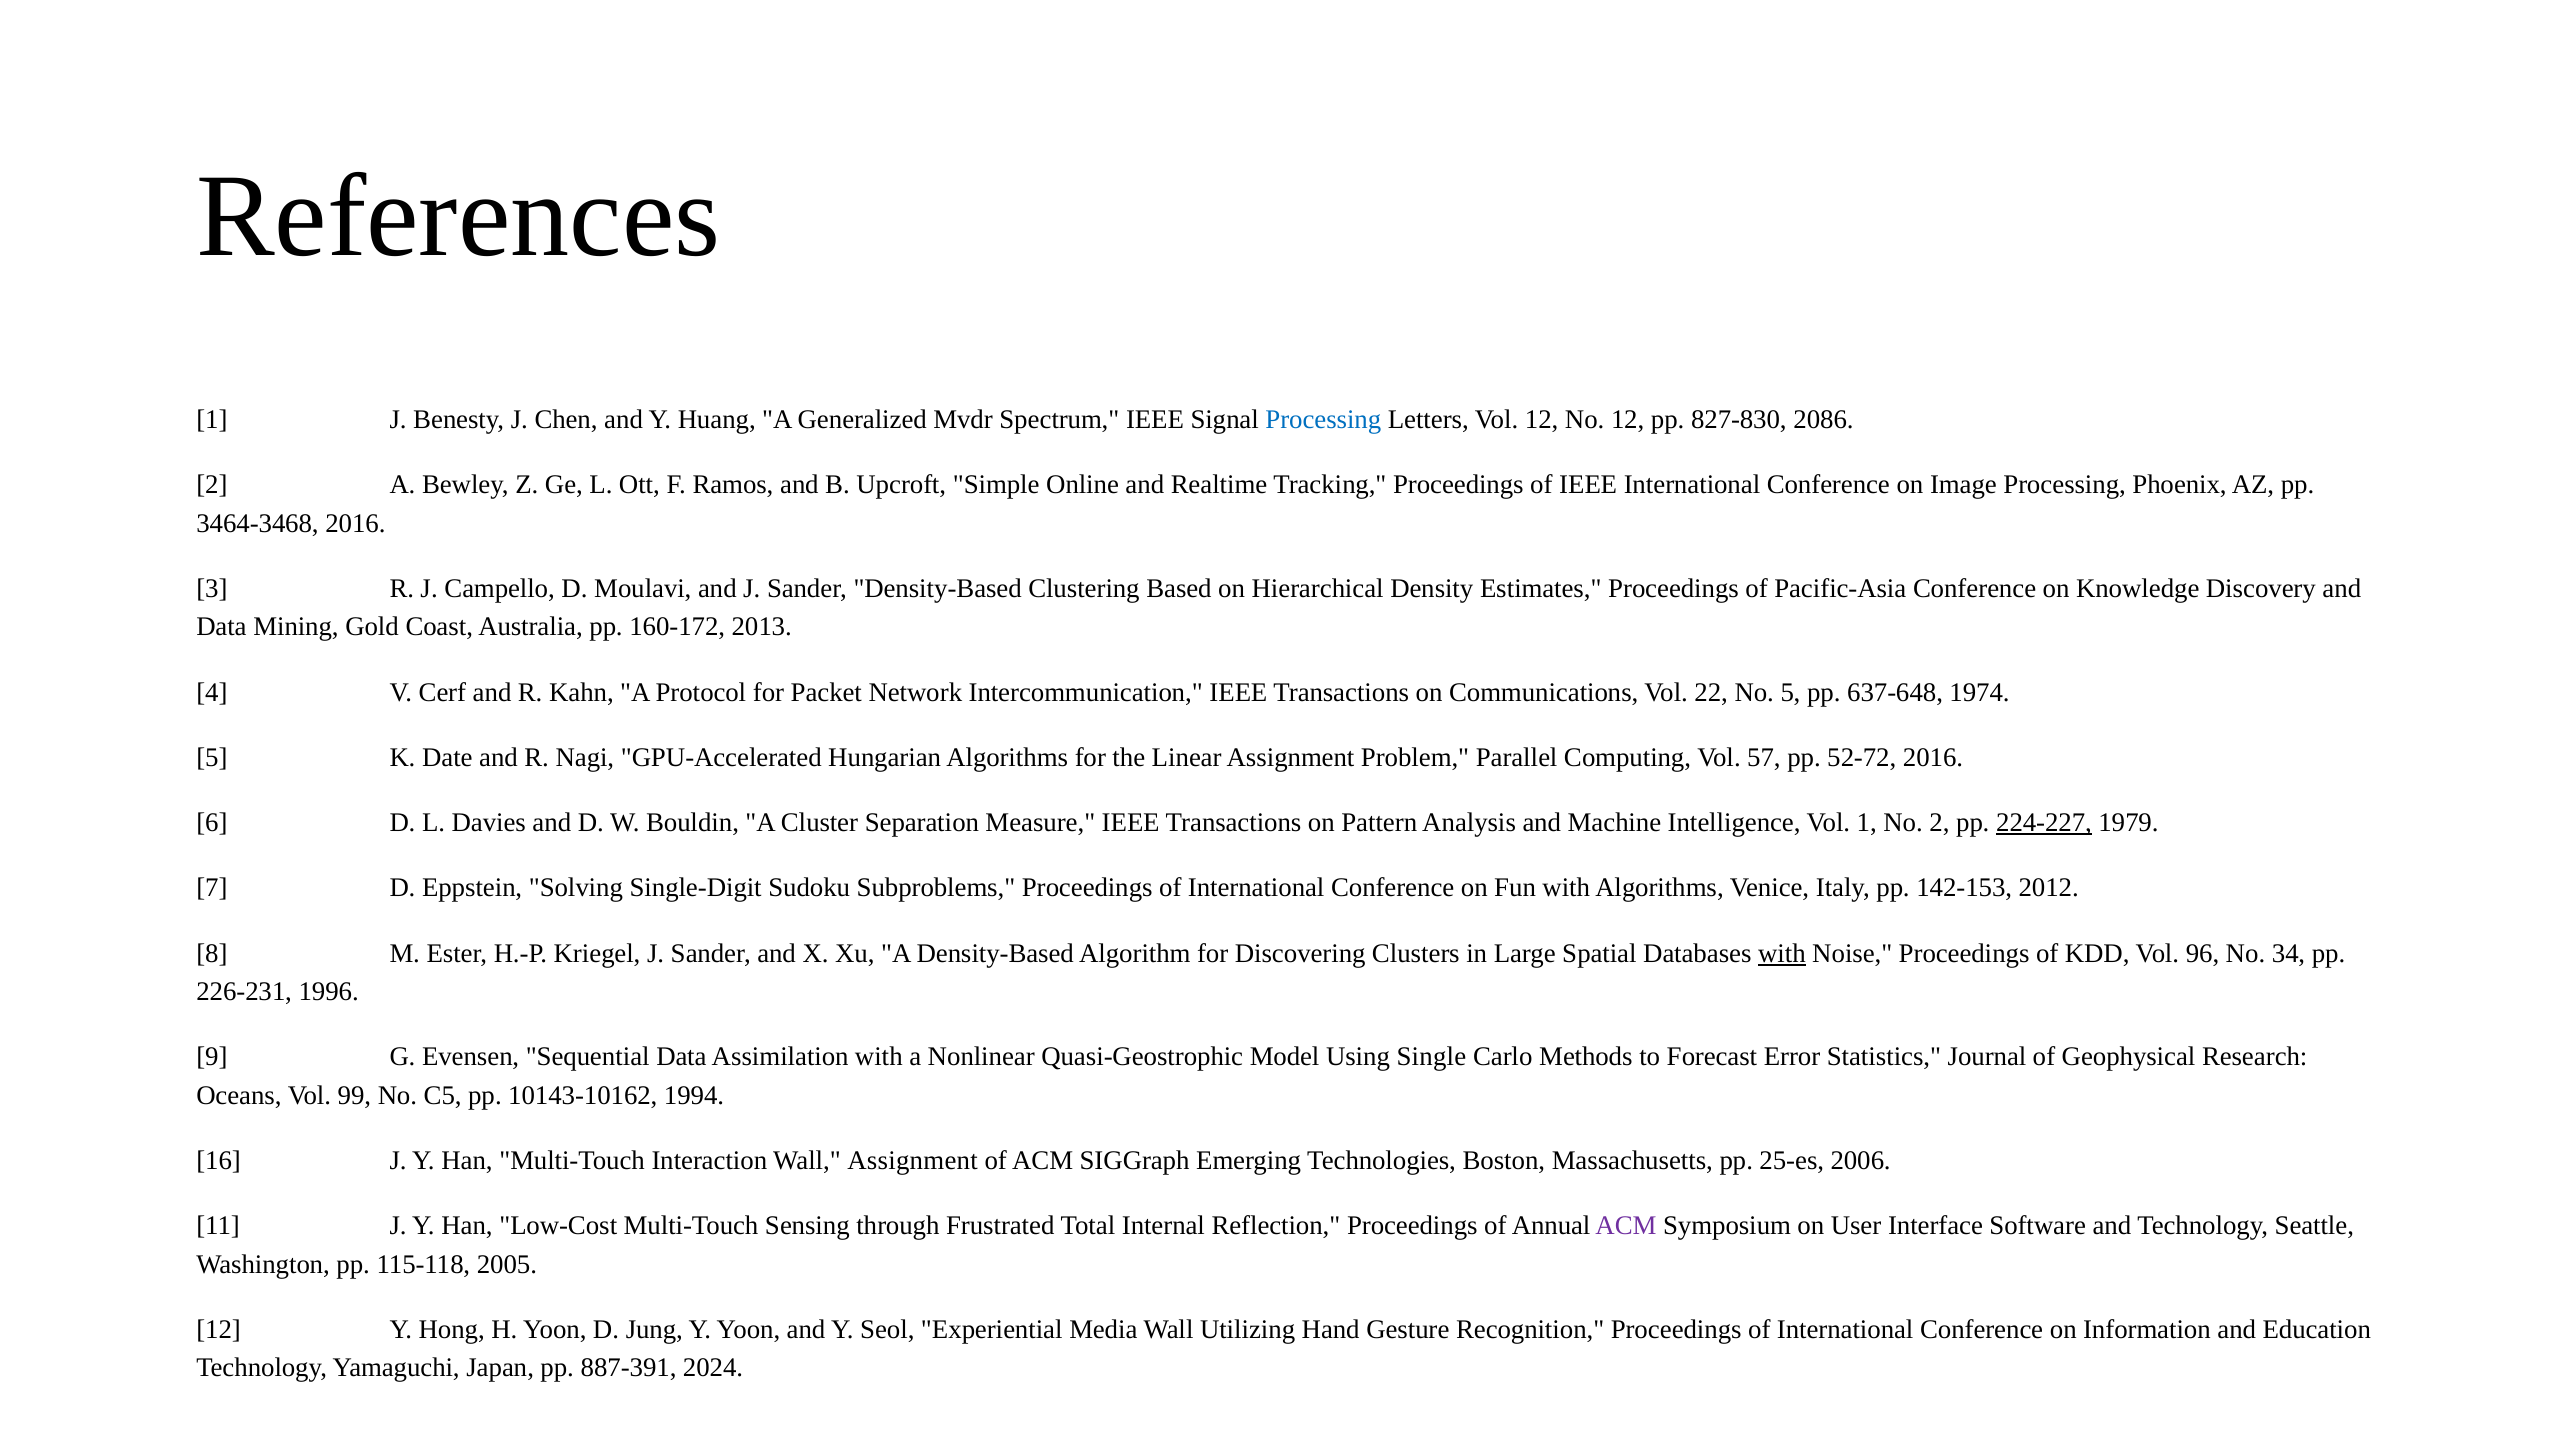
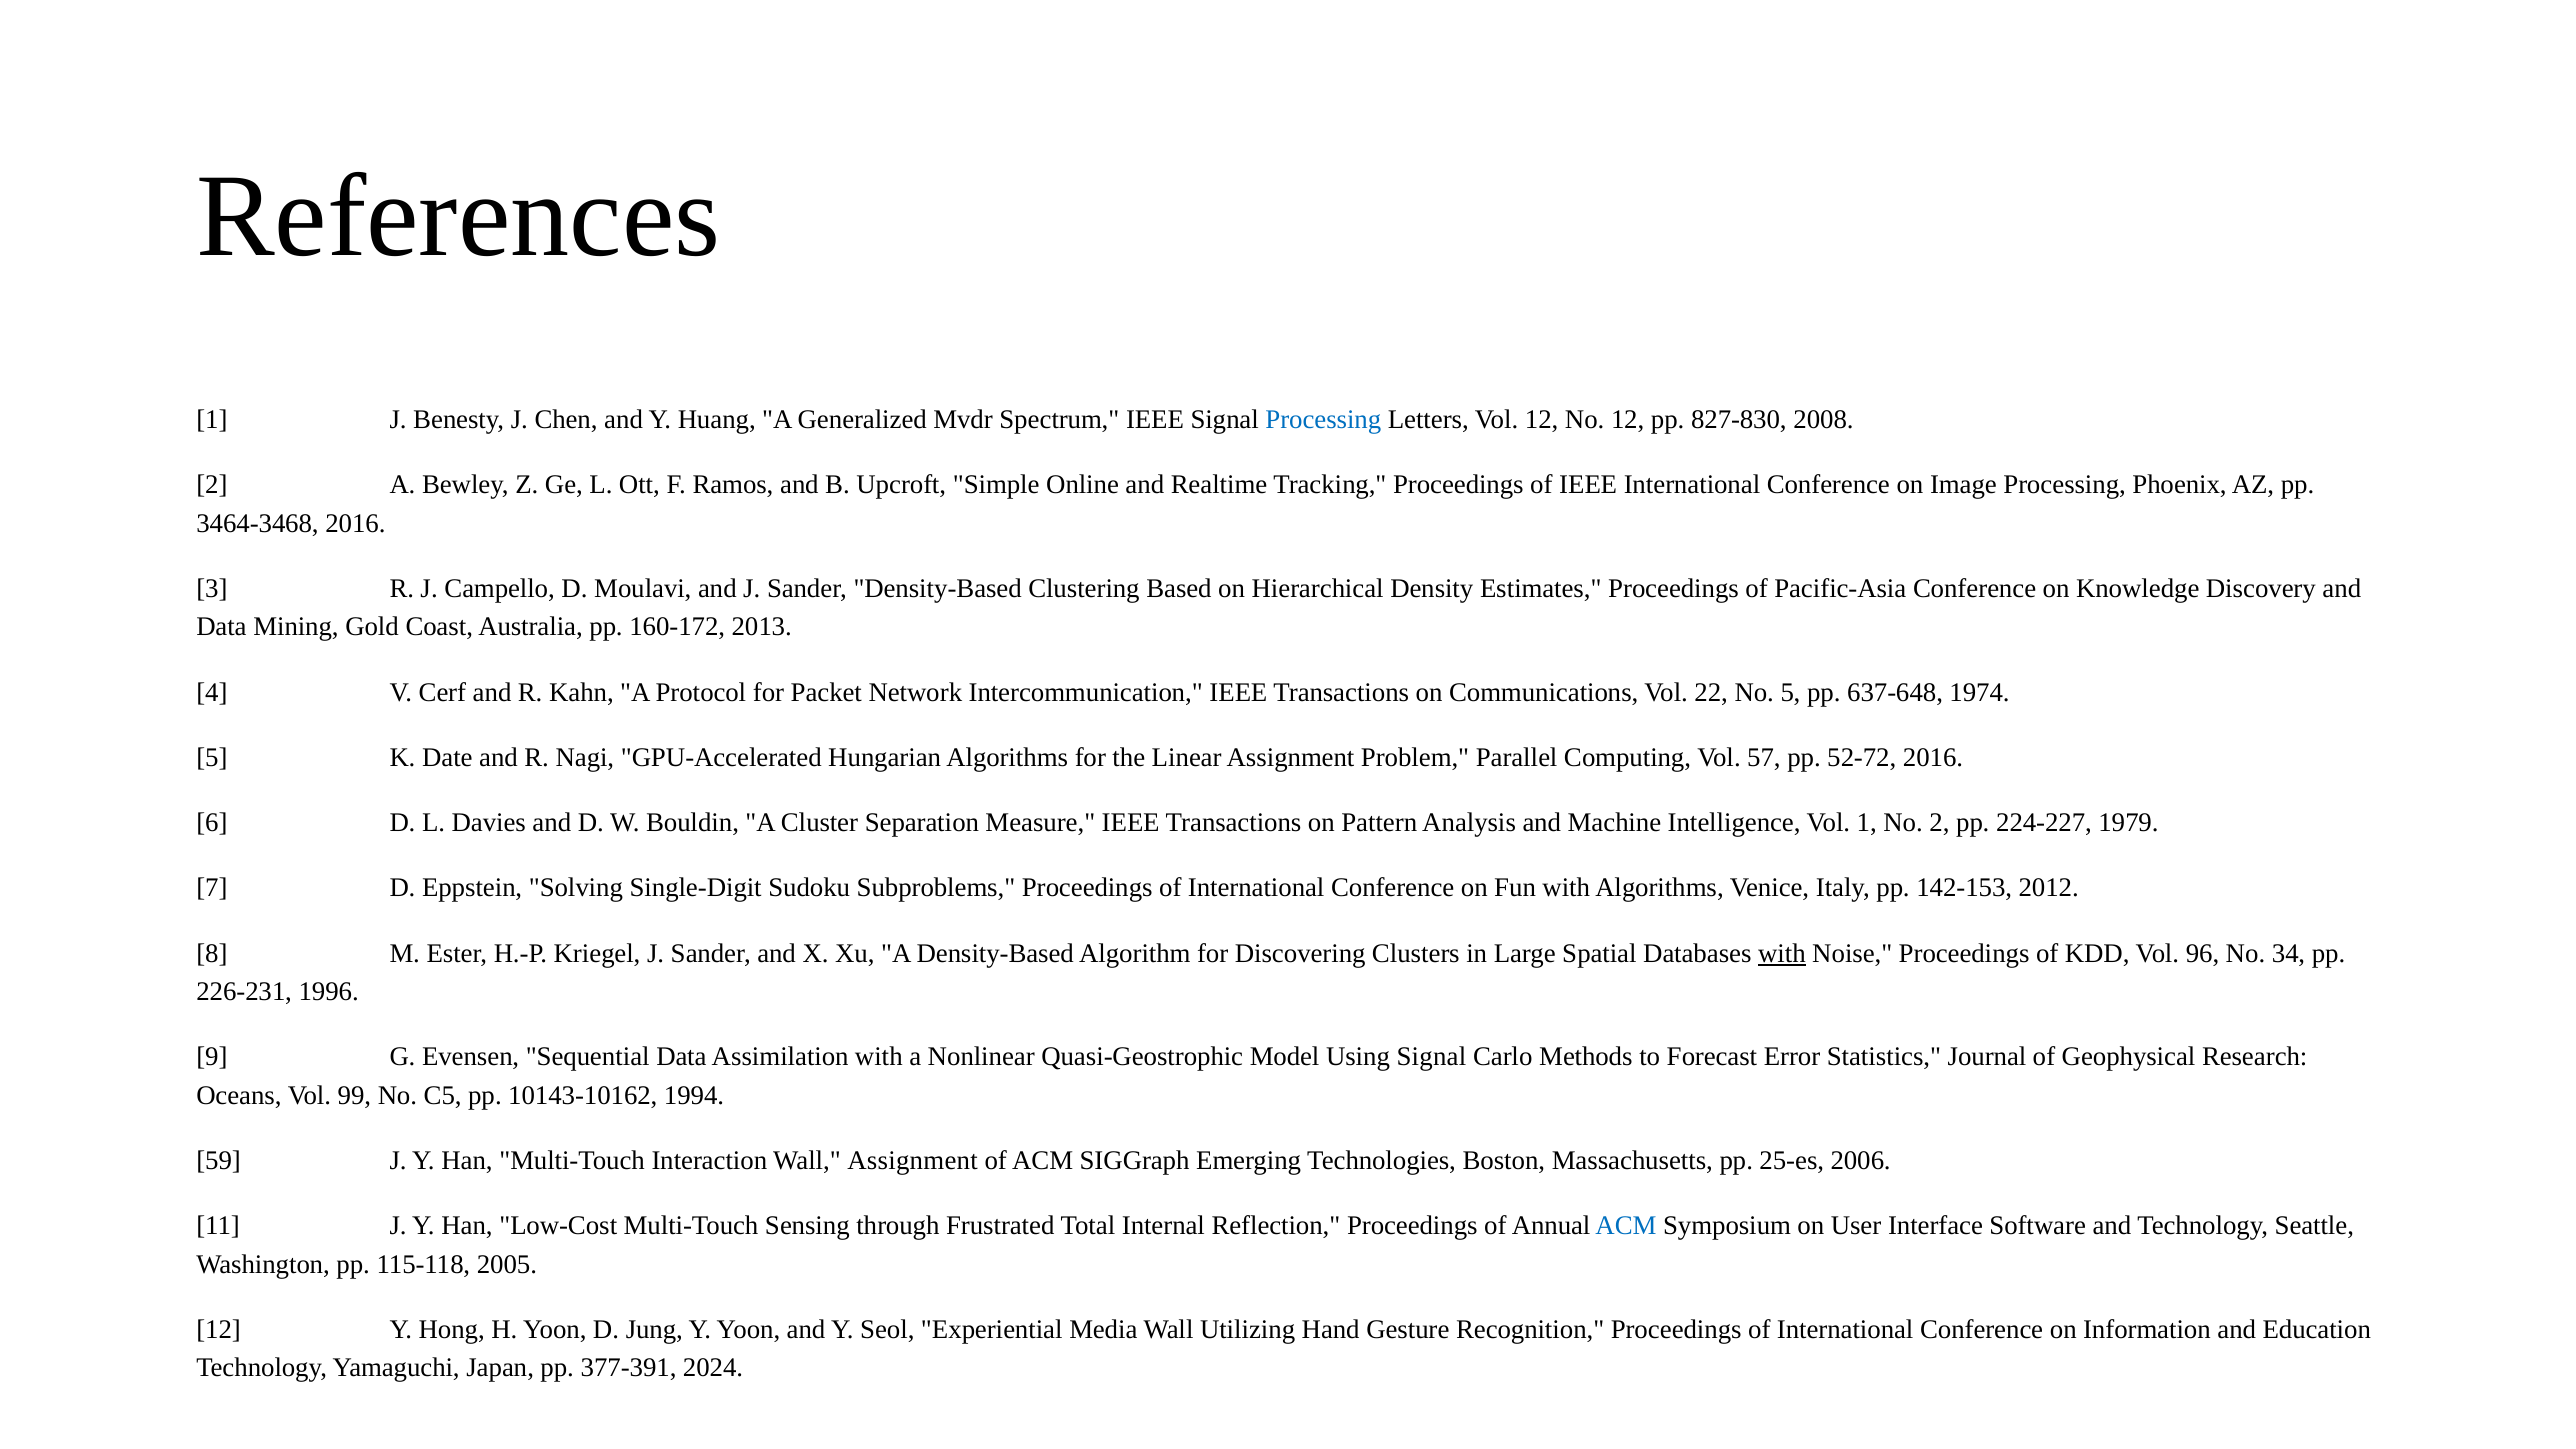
2086: 2086 -> 2008
224-227 underline: present -> none
Using Single: Single -> Signal
16: 16 -> 59
ACM at (1626, 1226) colour: purple -> blue
887-391: 887-391 -> 377-391
